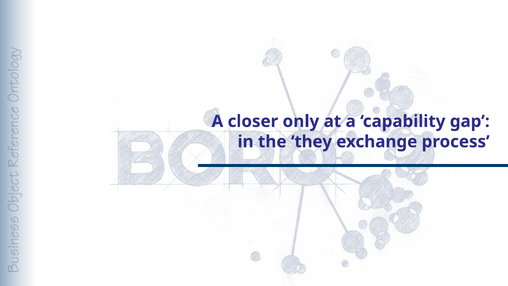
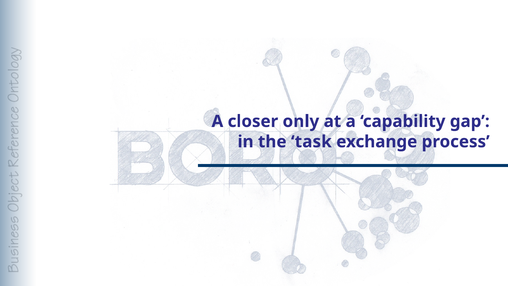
they: they -> task
